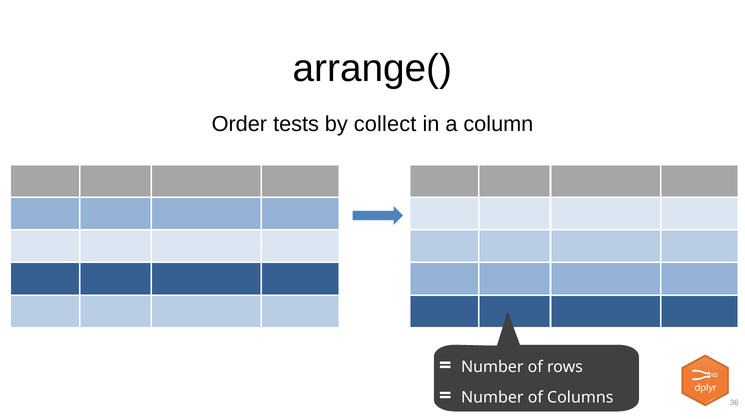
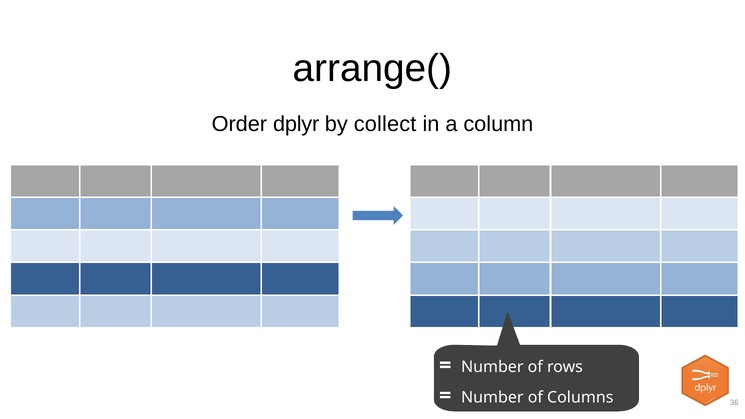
tests: tests -> dplyr
